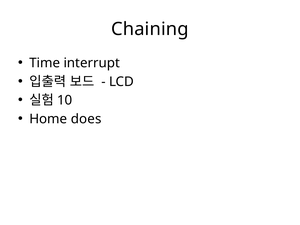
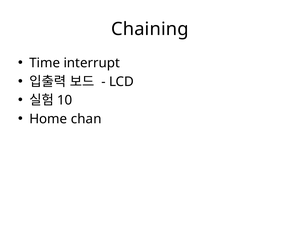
does: does -> chan
